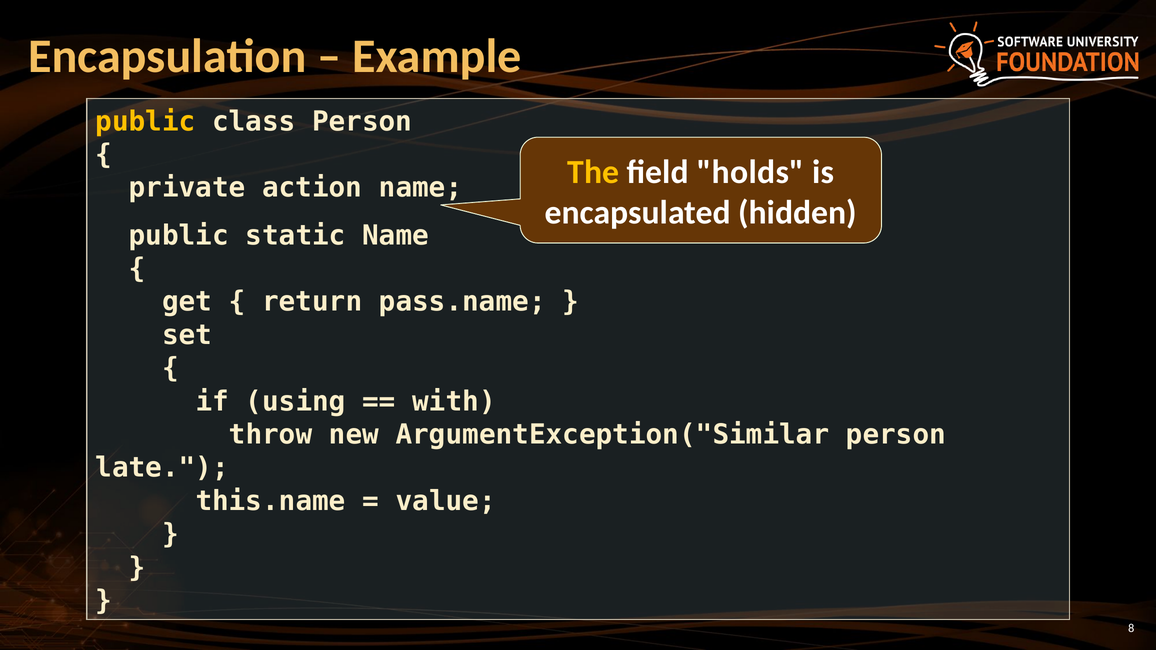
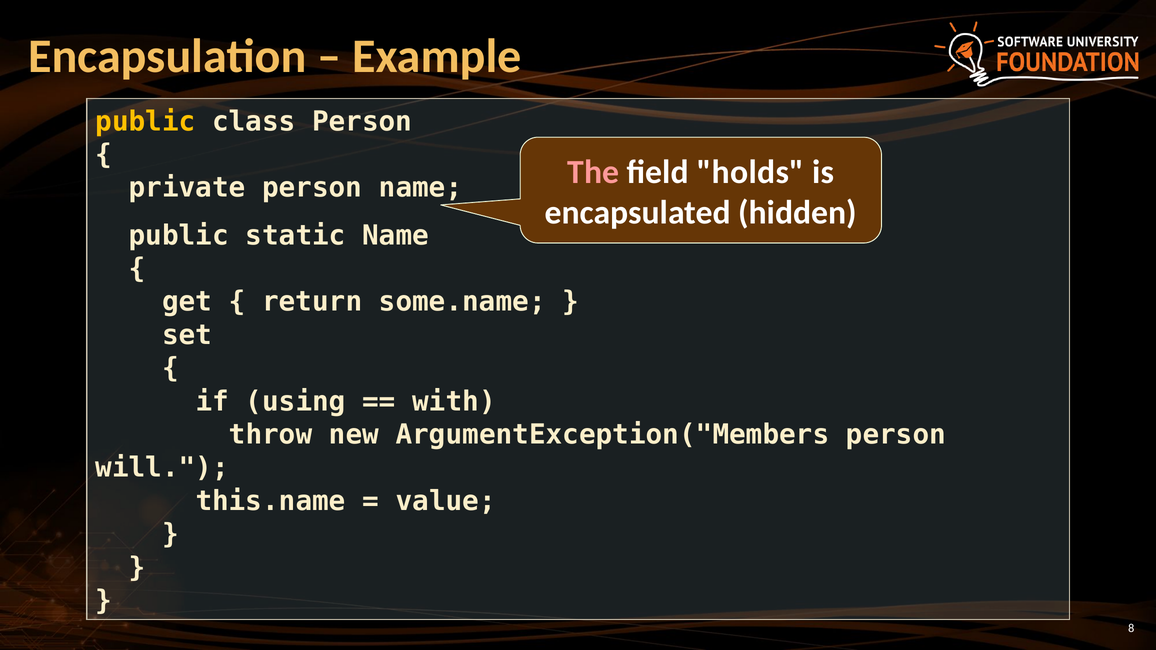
The colour: yellow -> pink
private action: action -> person
pass.name: pass.name -> some.name
ArgumentException("Similar: ArgumentException("Similar -> ArgumentException("Members
late: late -> will
